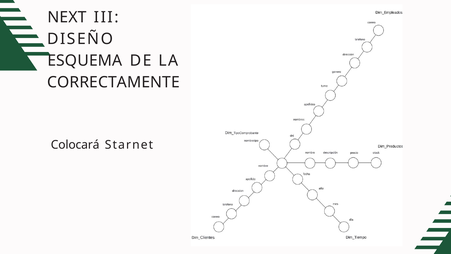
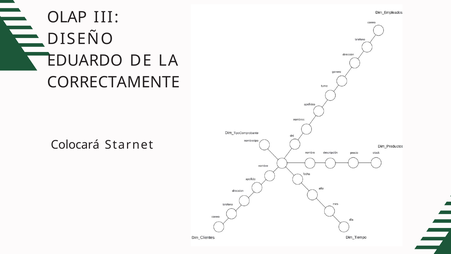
NEXT: NEXT -> OLAP
ESQUEMA: ESQUEMA -> EDUARDO
